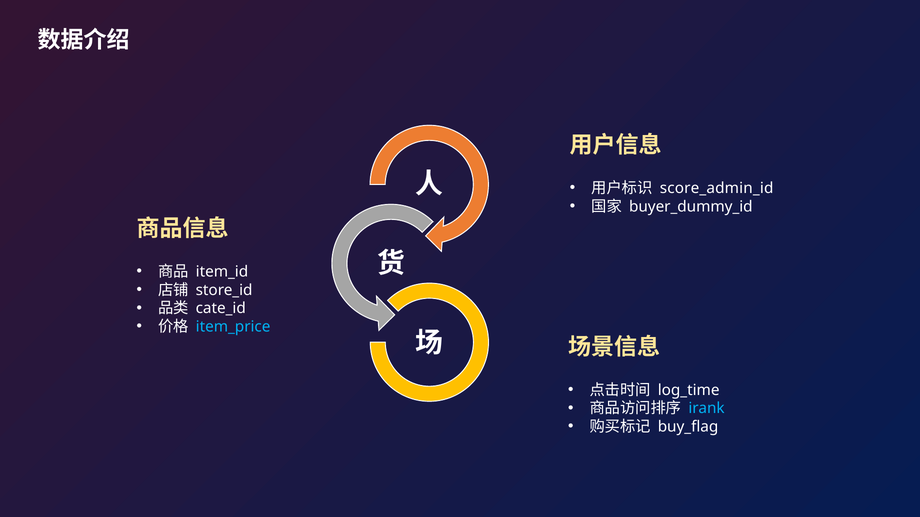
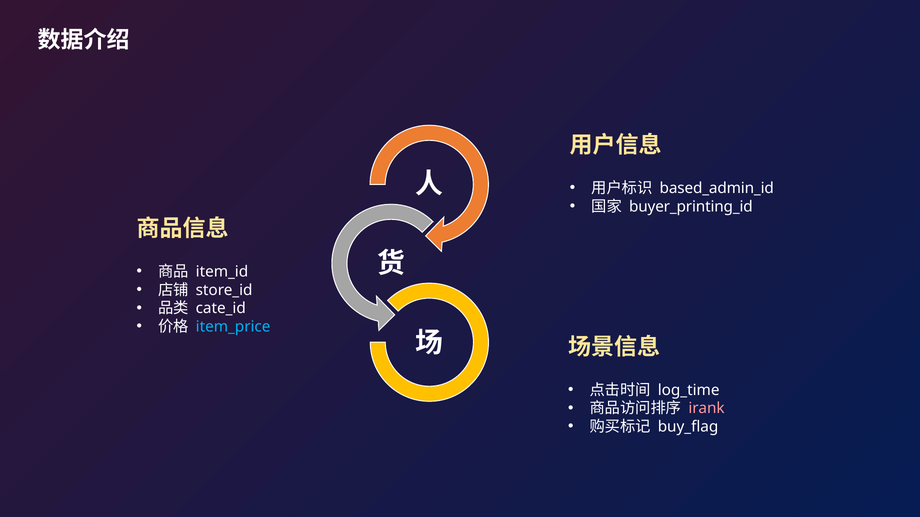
score_admin_id: score_admin_id -> based_admin_id
buyer_dummy_id: buyer_dummy_id -> buyer_printing_id
irank colour: light blue -> pink
